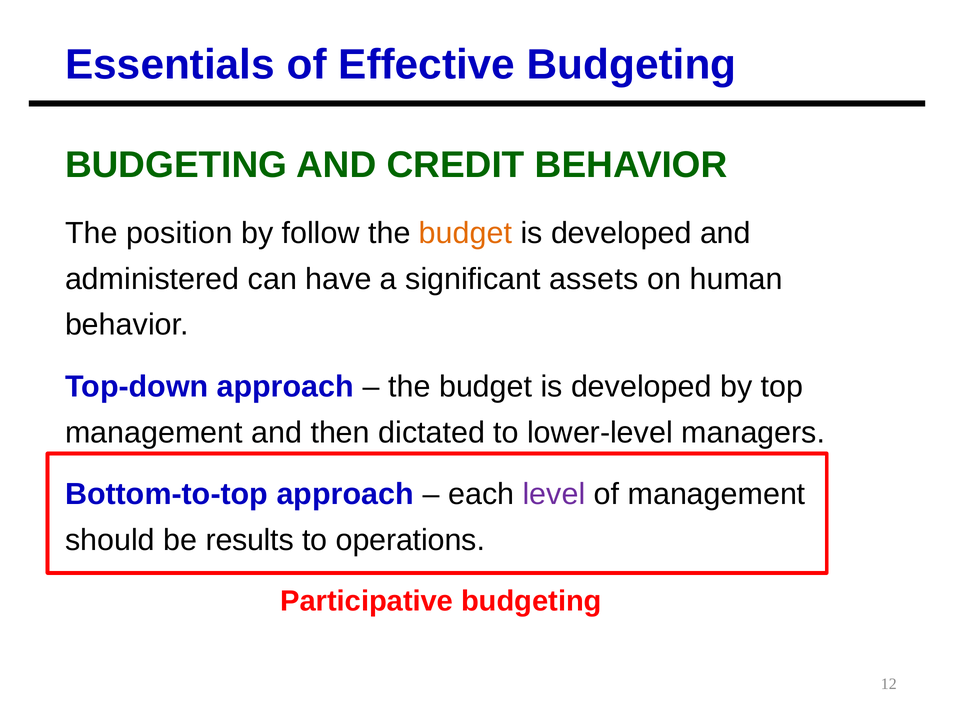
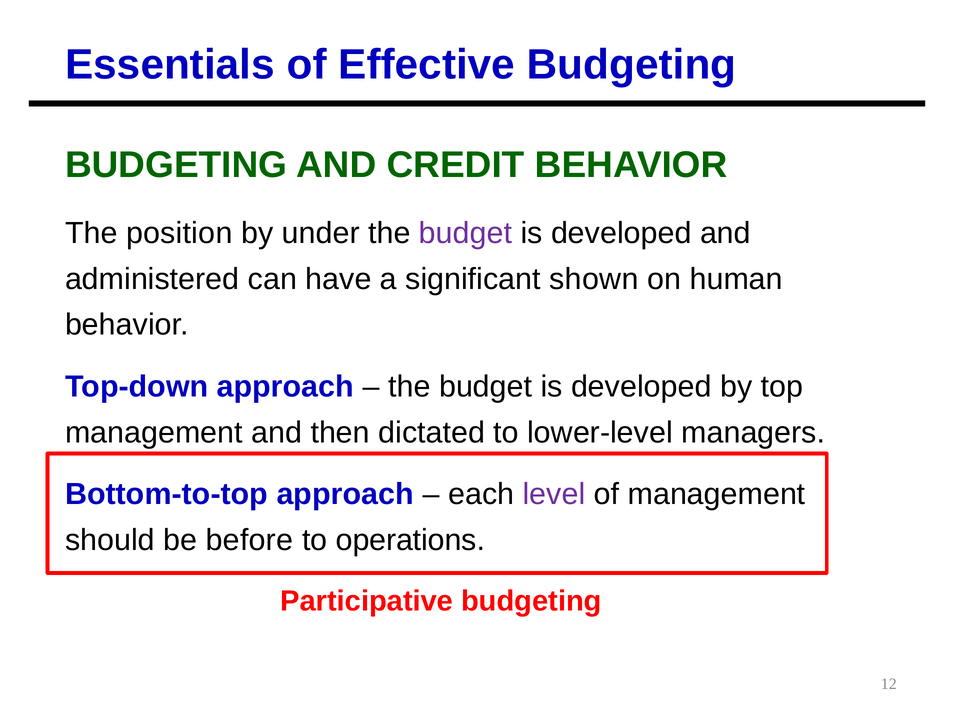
follow: follow -> under
budget at (465, 233) colour: orange -> purple
assets: assets -> shown
results: results -> before
